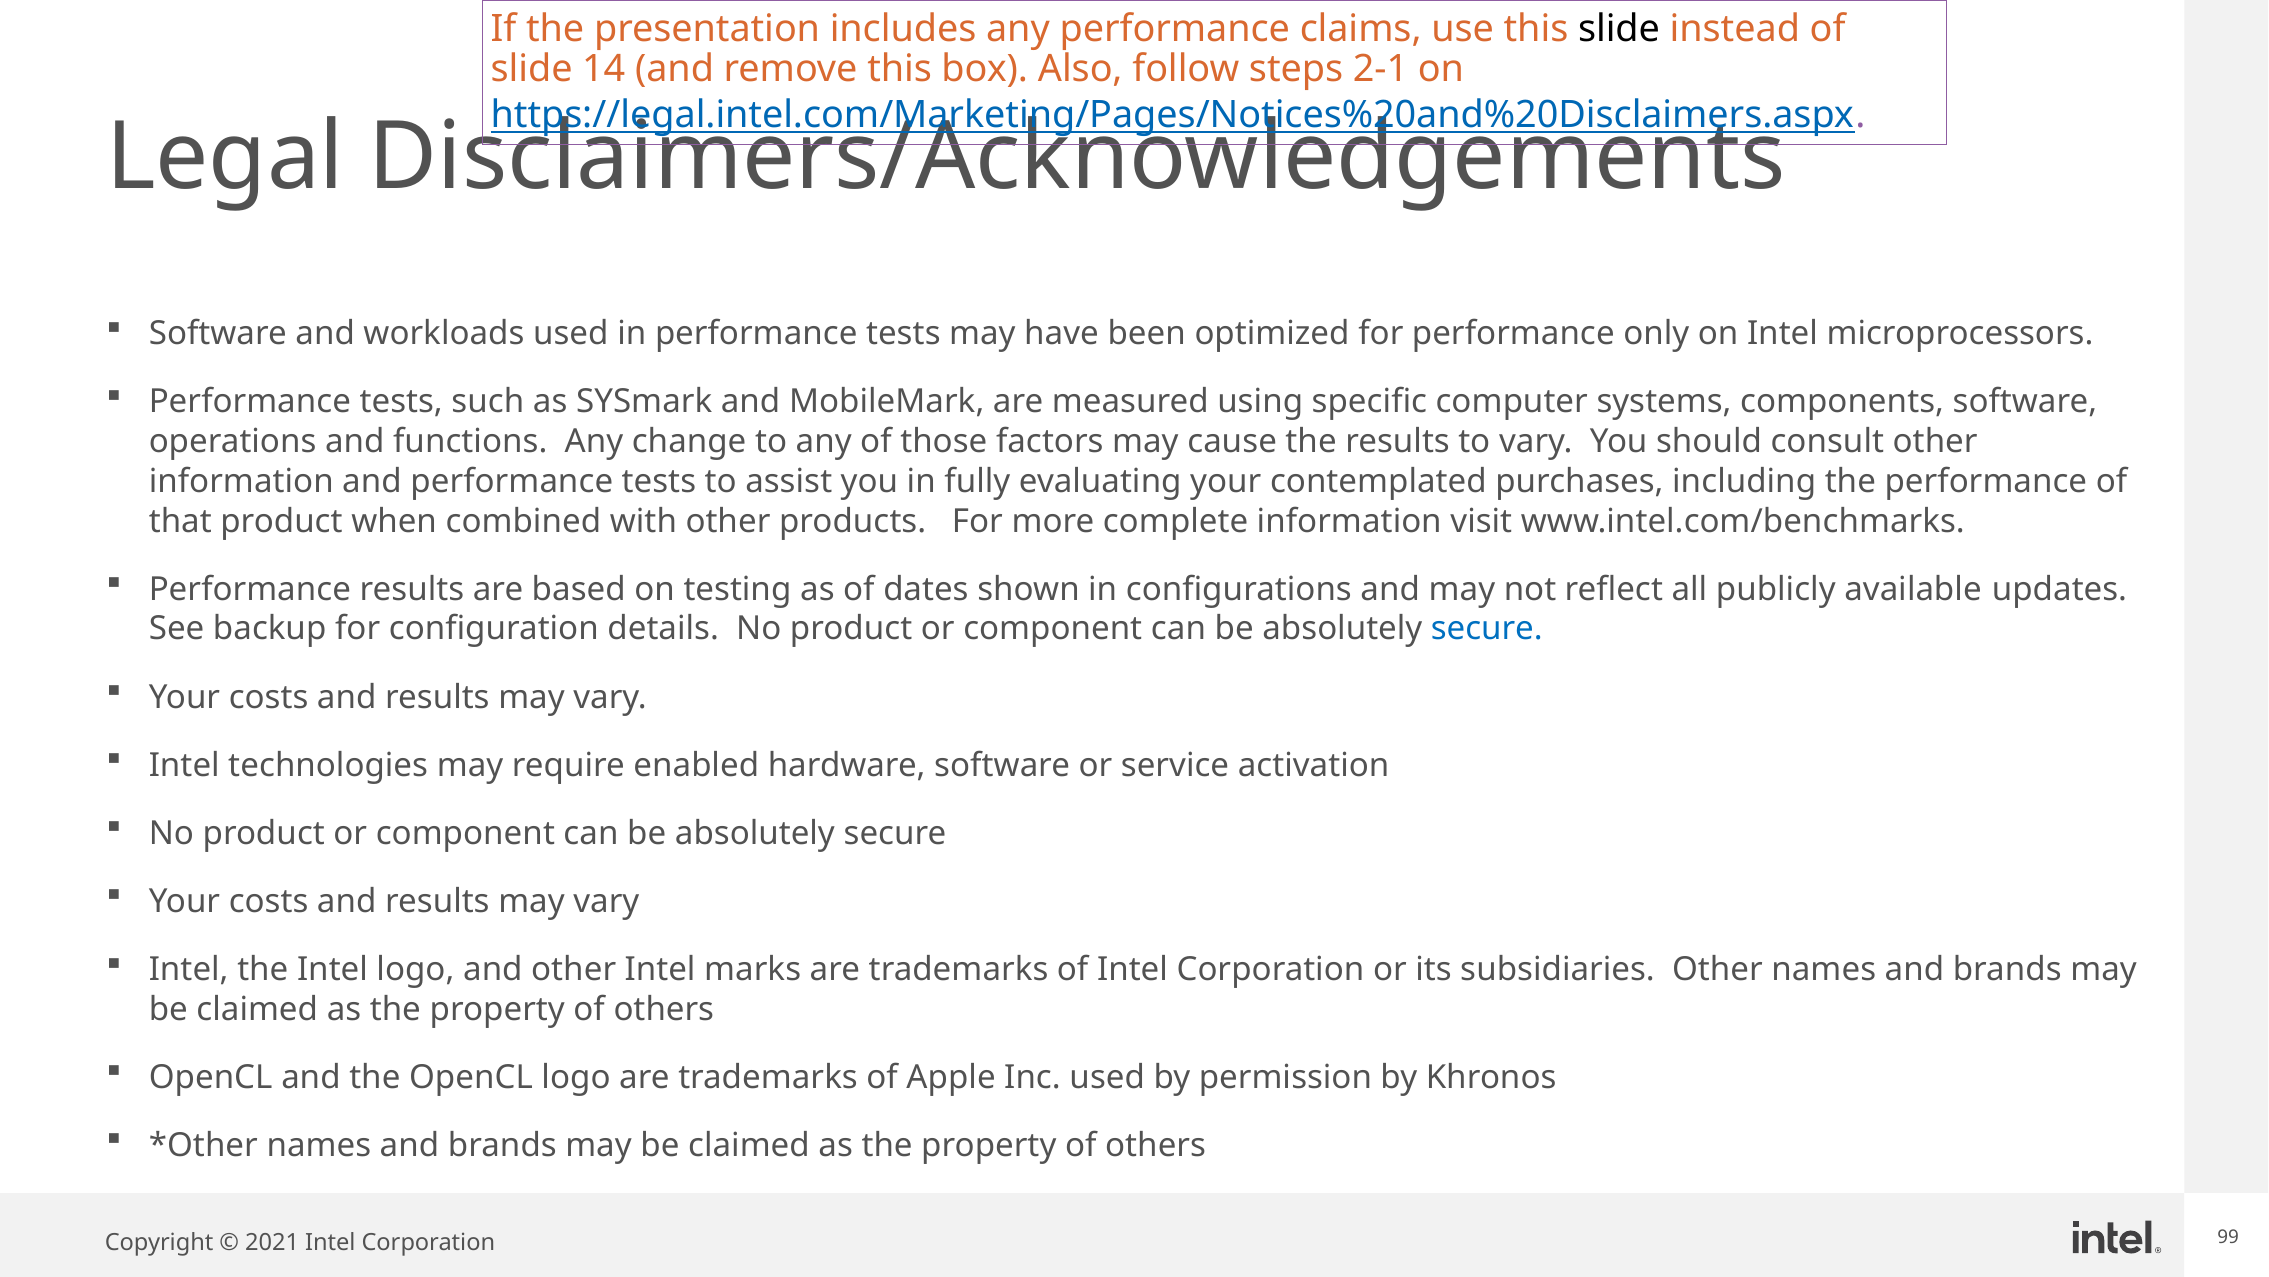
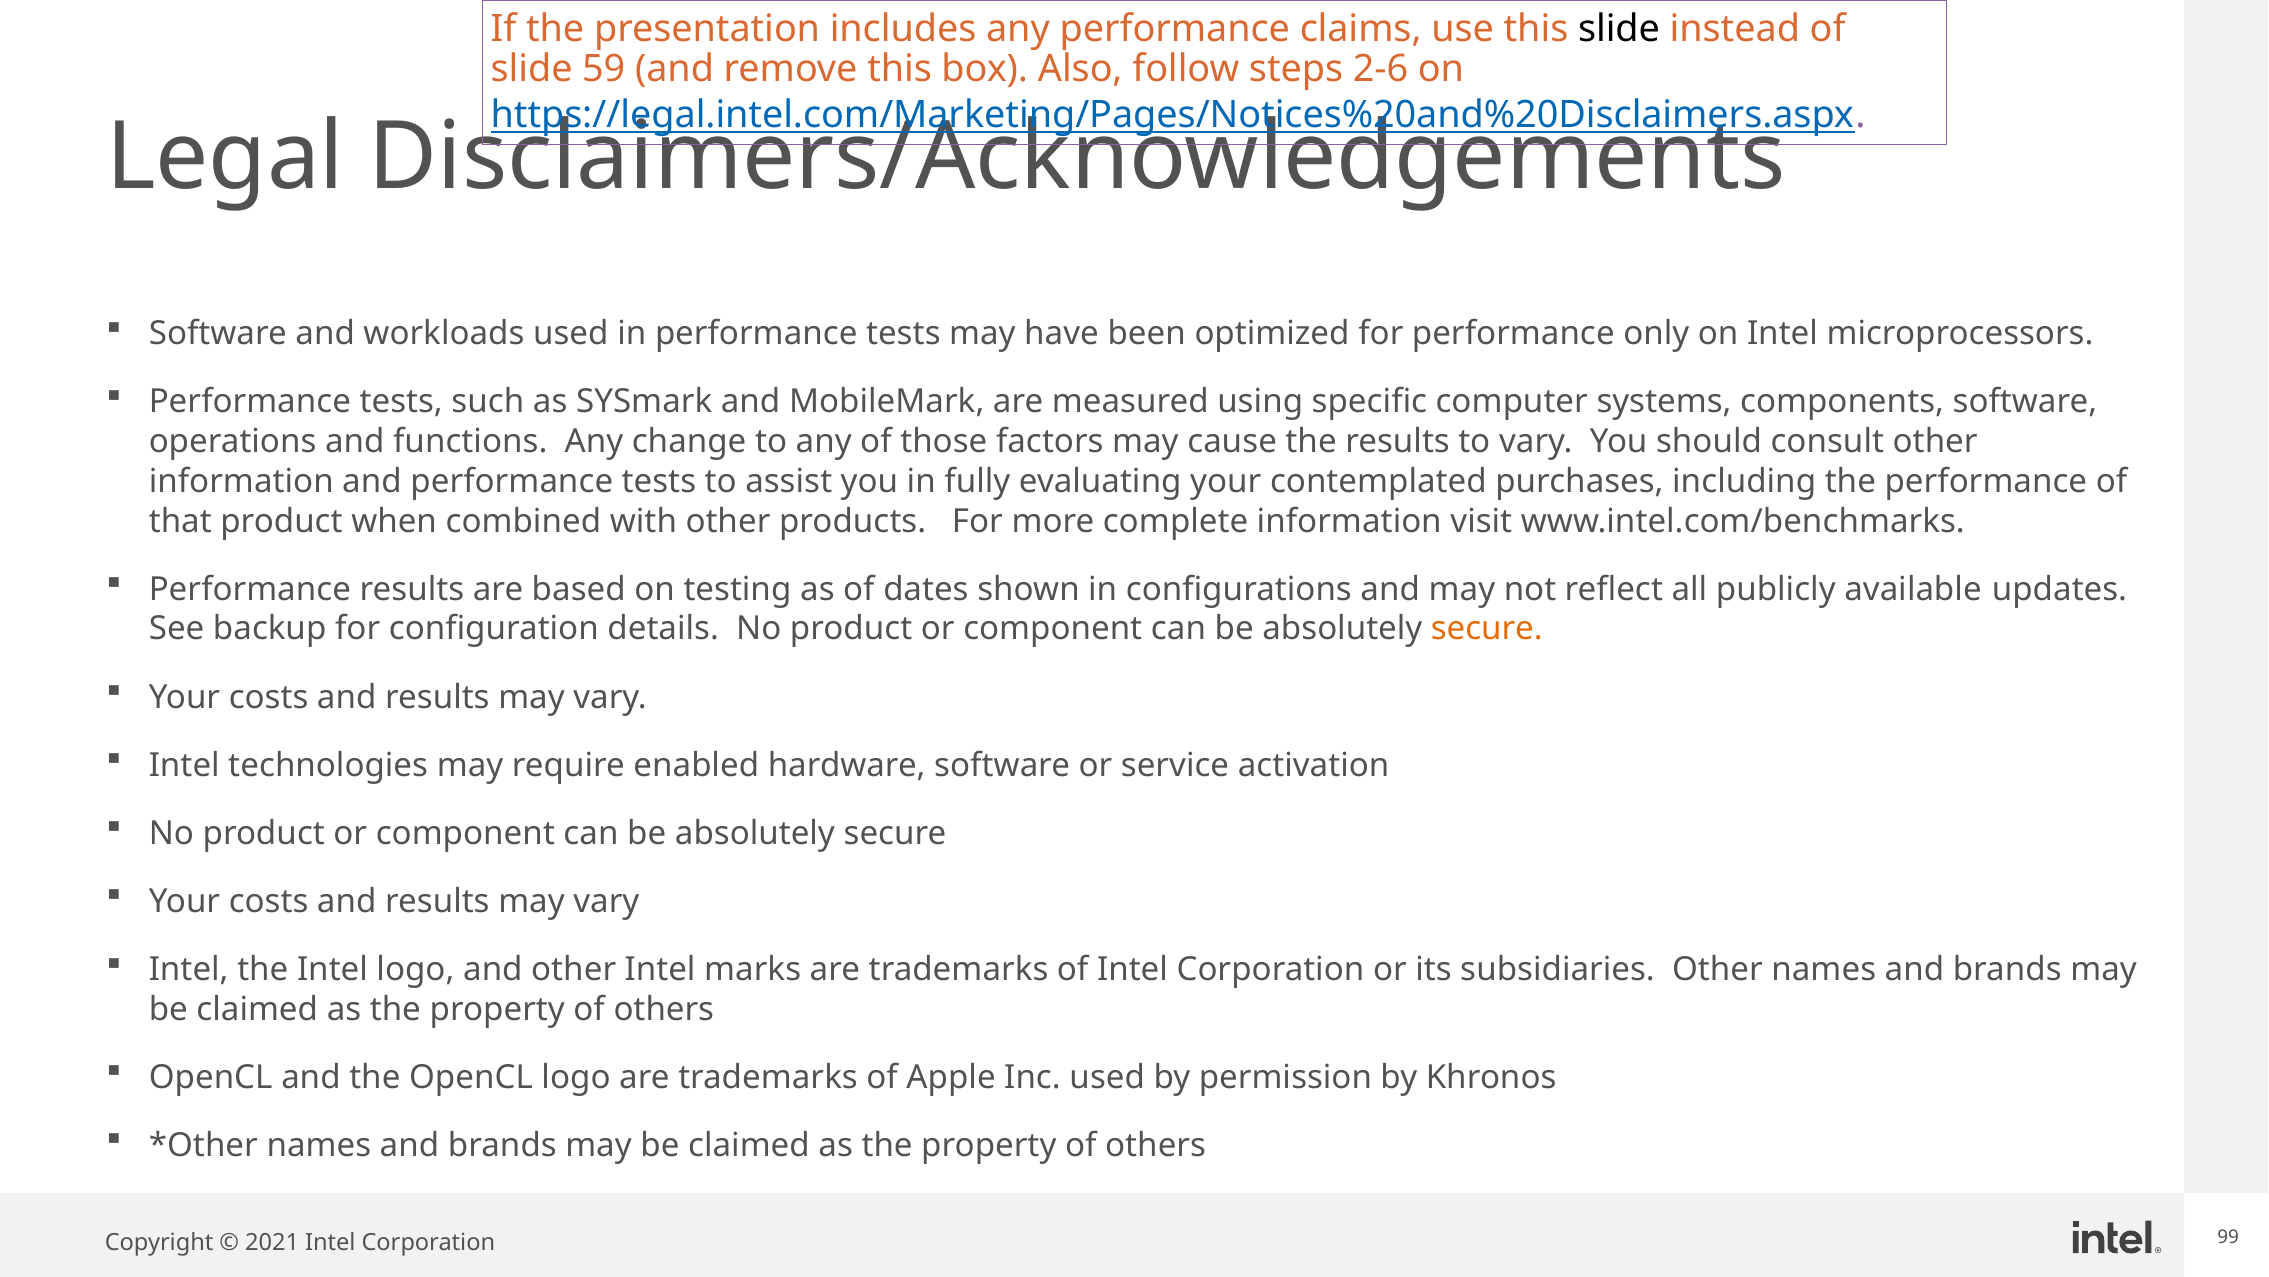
14: 14 -> 59
2-1: 2-1 -> 2-6
secure at (1487, 629) colour: blue -> orange
